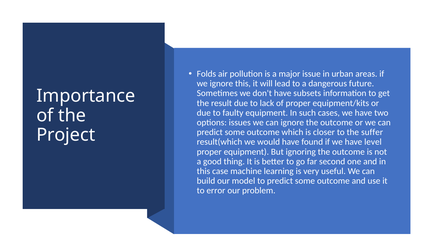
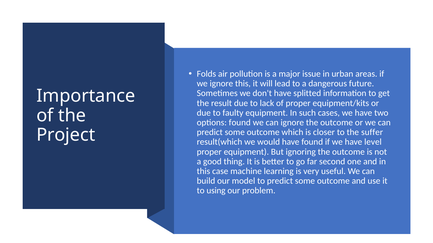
subsets: subsets -> splitted
options issues: issues -> found
error: error -> using
